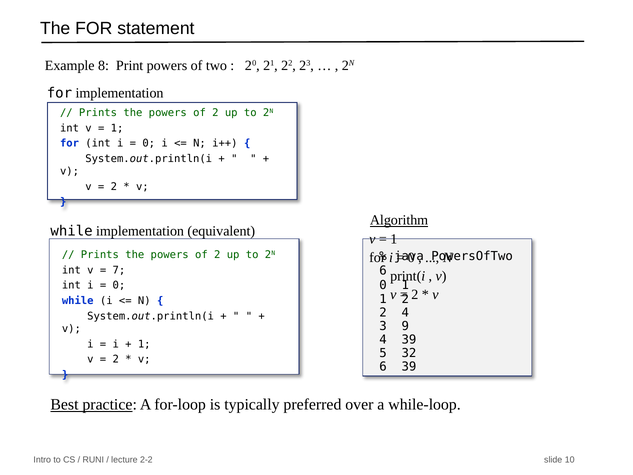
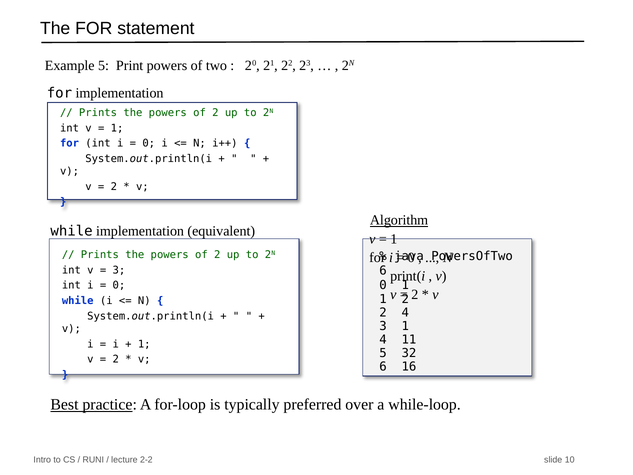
Example 8: 8 -> 5
7 at (119, 270): 7 -> 3
3 9: 9 -> 1
4 39: 39 -> 11
6 39: 39 -> 16
